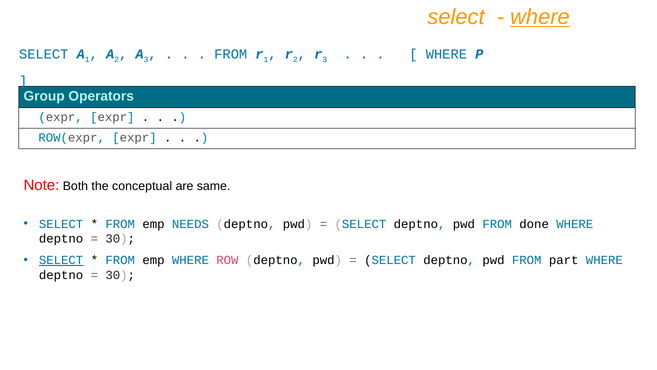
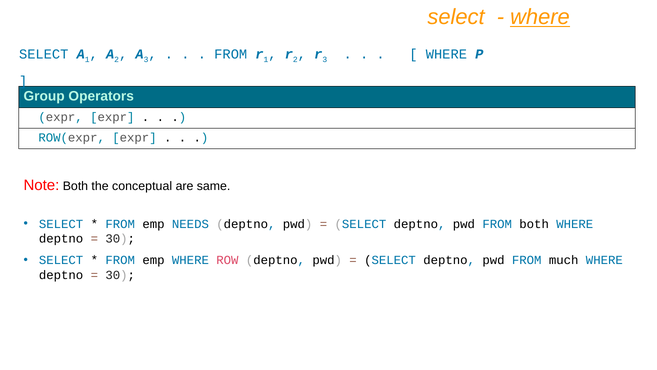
FROM done: done -> both
SELECT at (61, 260) underline: present -> none
part: part -> much
